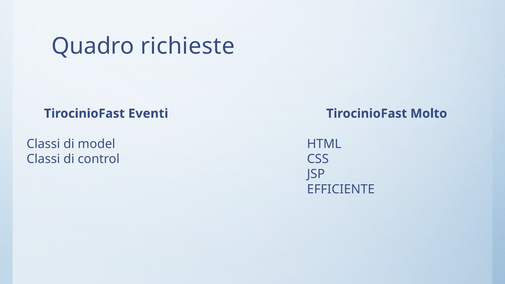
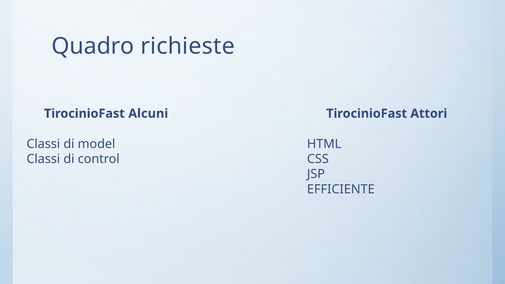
Eventi: Eventi -> Alcuni
Molto: Molto -> Attori
